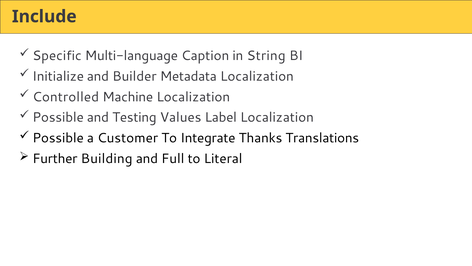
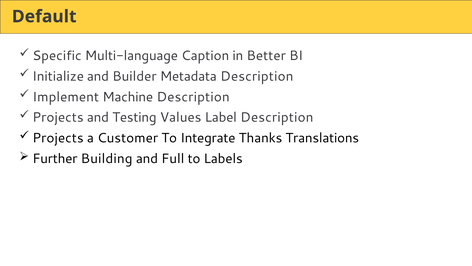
Include: Include -> Default
String: String -> Better
Metadata Localization: Localization -> Description
Controlled: Controlled -> Implement
Machine Localization: Localization -> Description
Possible at (58, 117): Possible -> Projects
Label Localization: Localization -> Description
Possible at (58, 138): Possible -> Projects
Literal: Literal -> Labels
